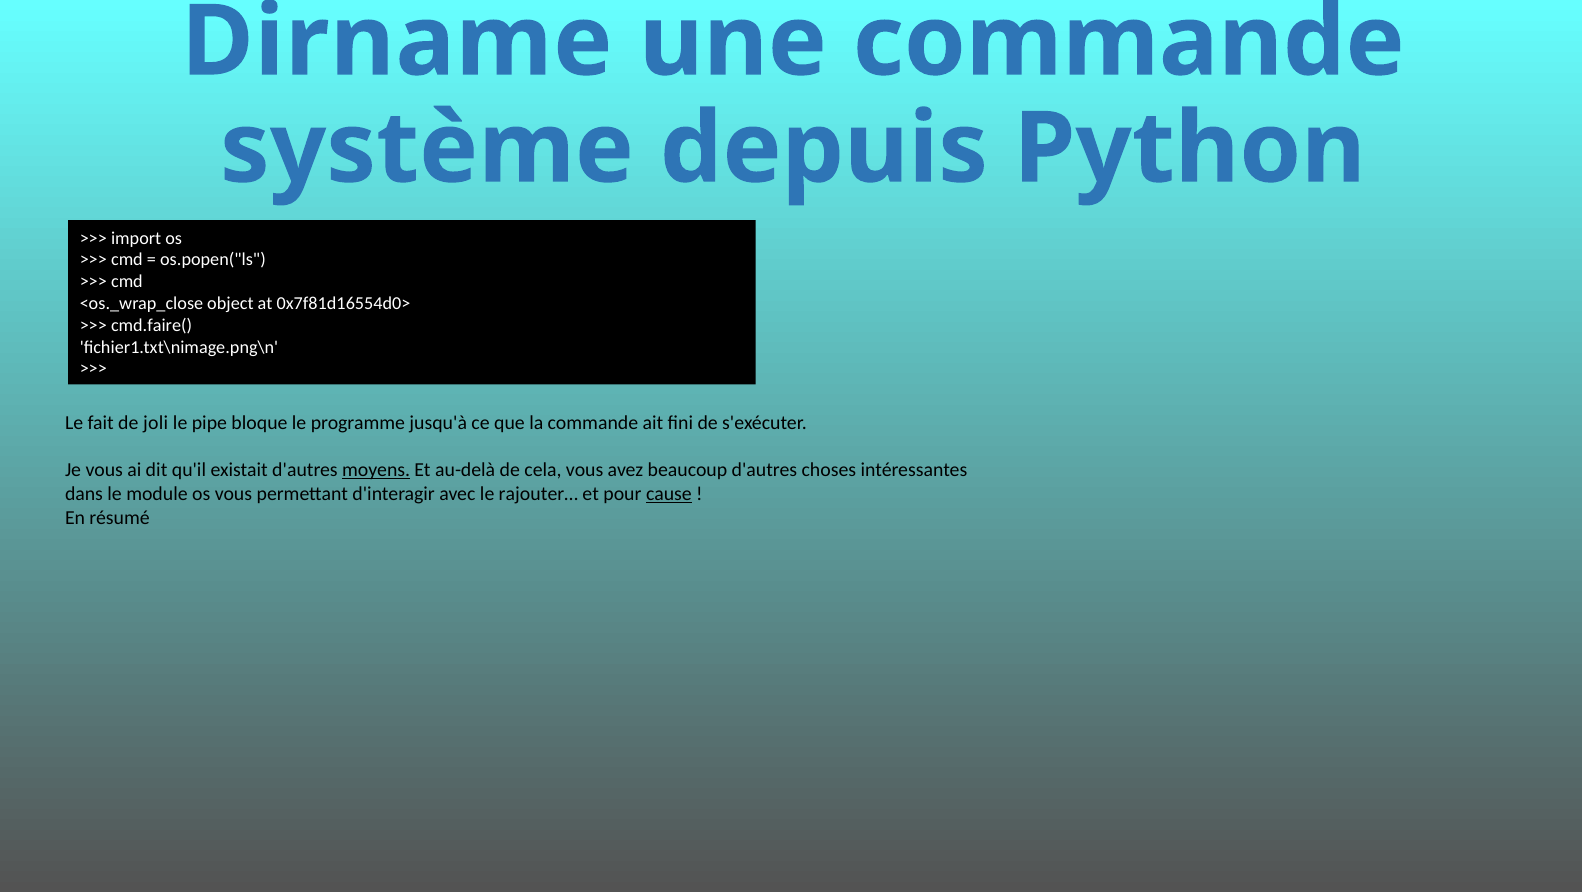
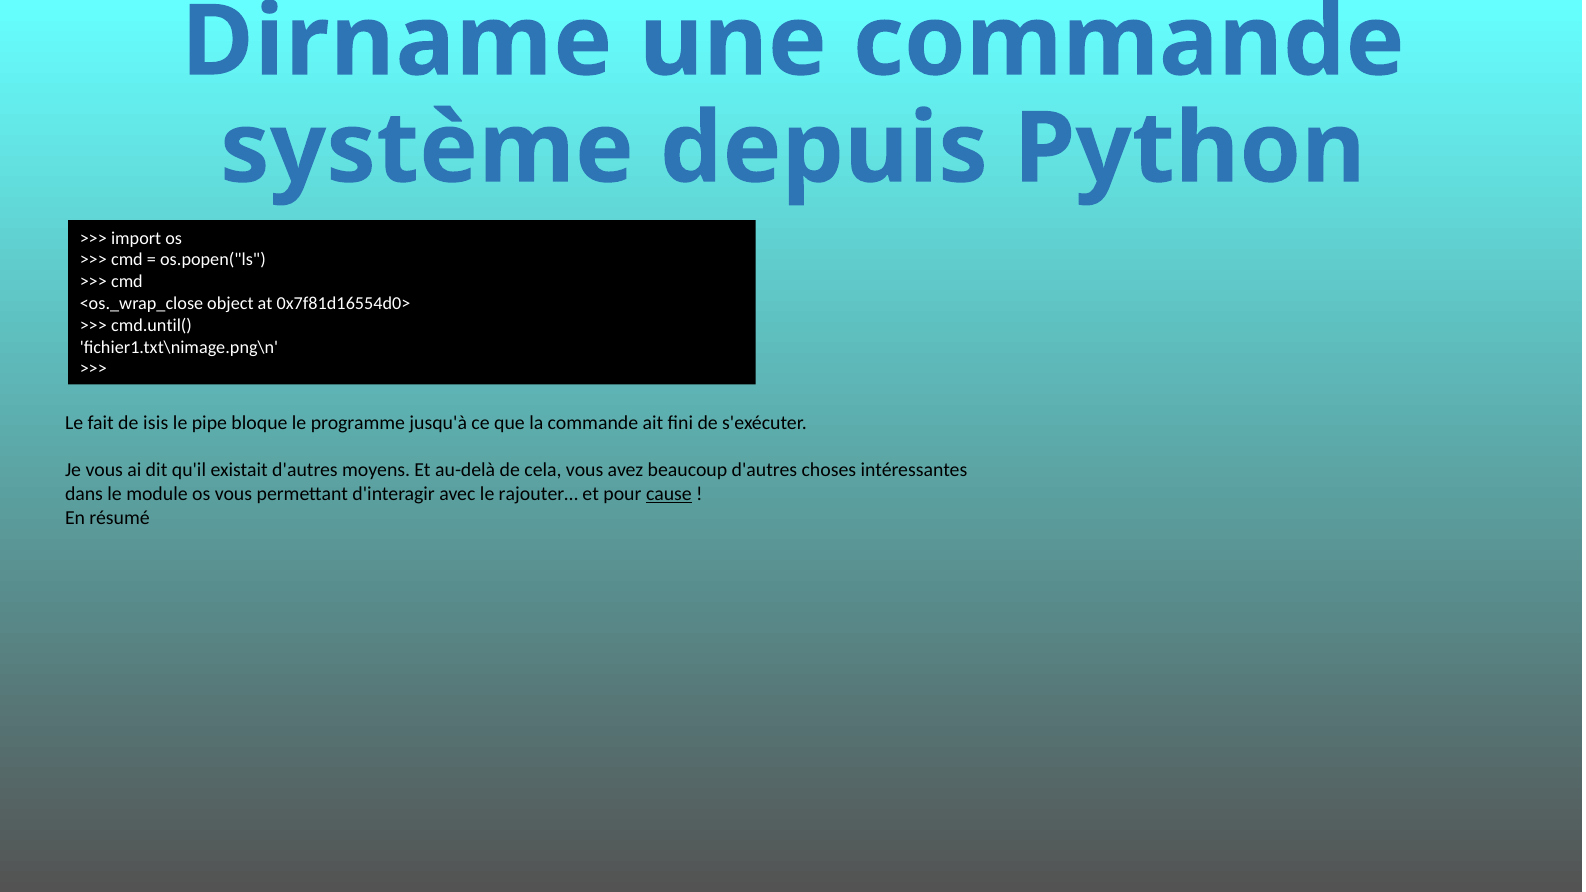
cmd.faire(: cmd.faire( -> cmd.until(
joli: joli -> isis
moyens underline: present -> none
